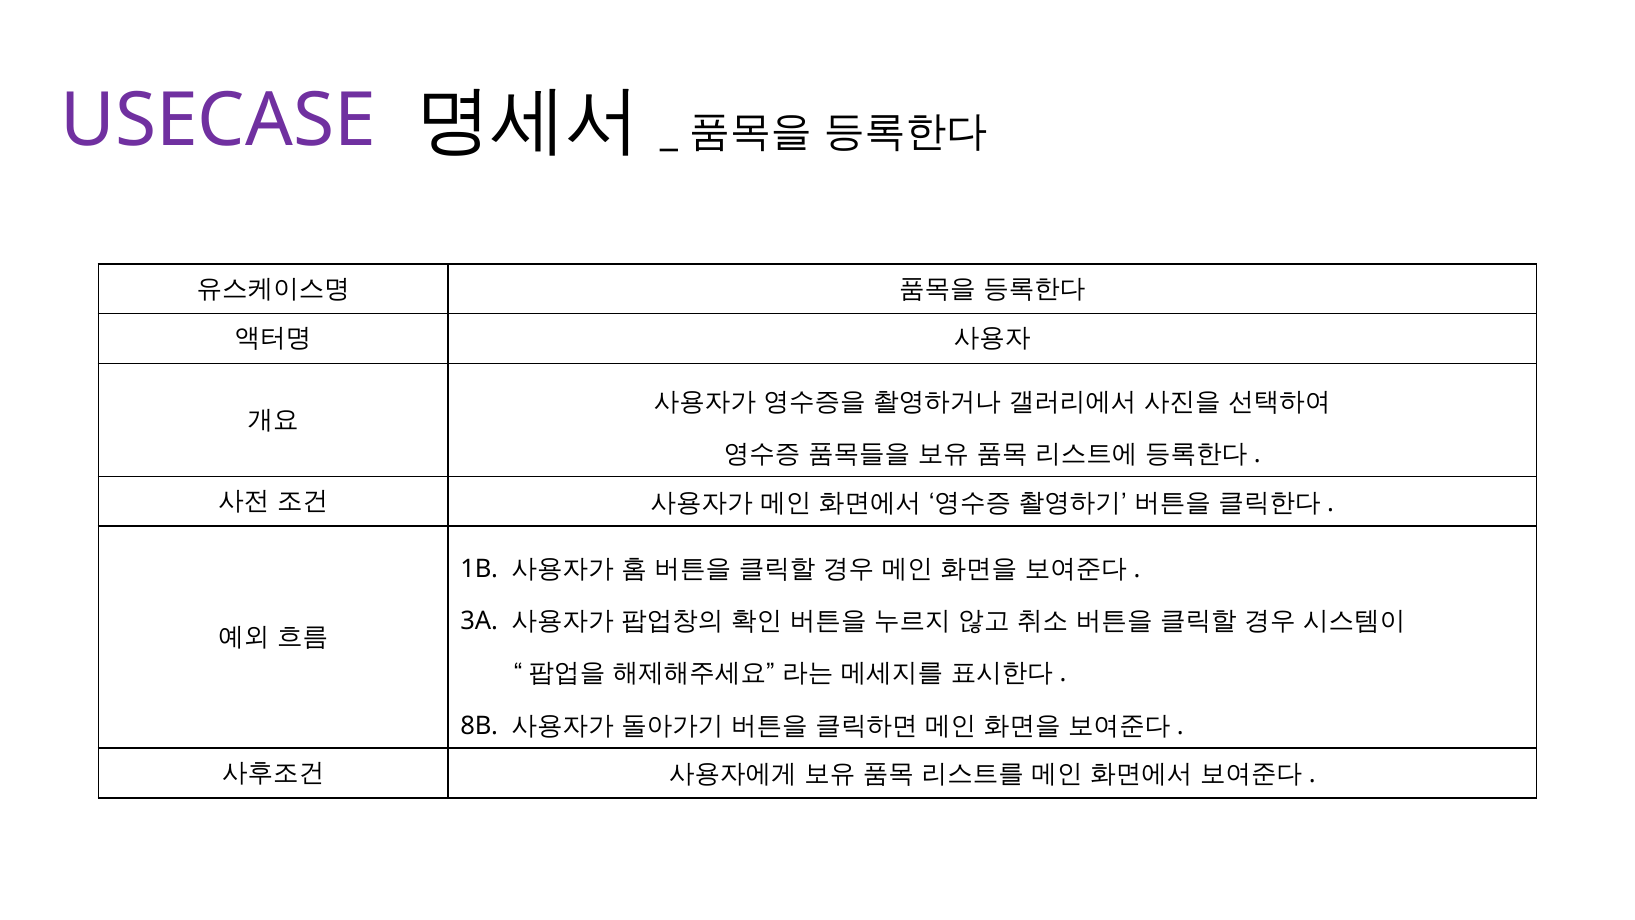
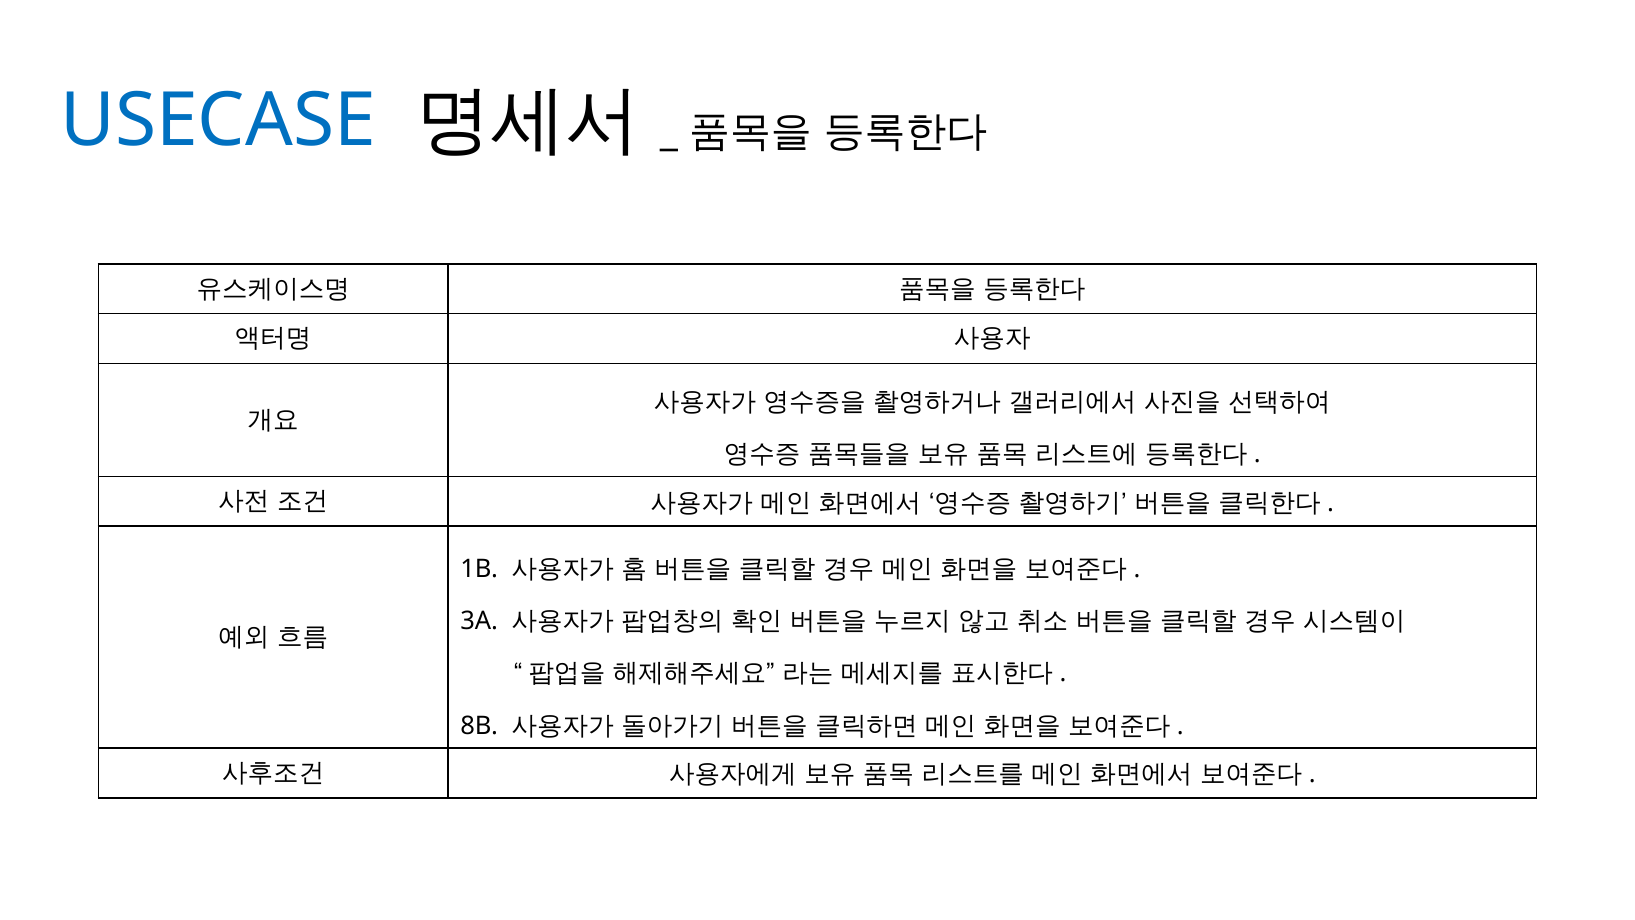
USECASE colour: purple -> blue
